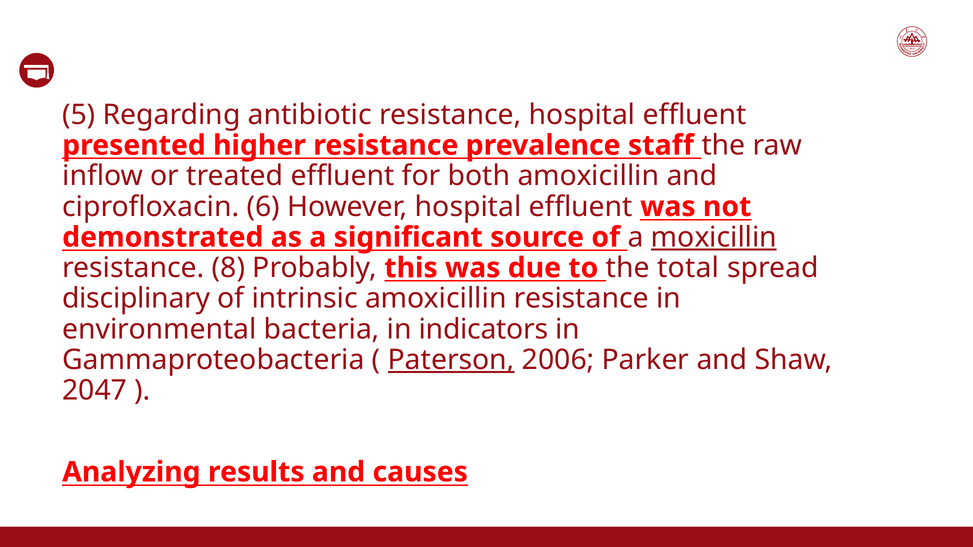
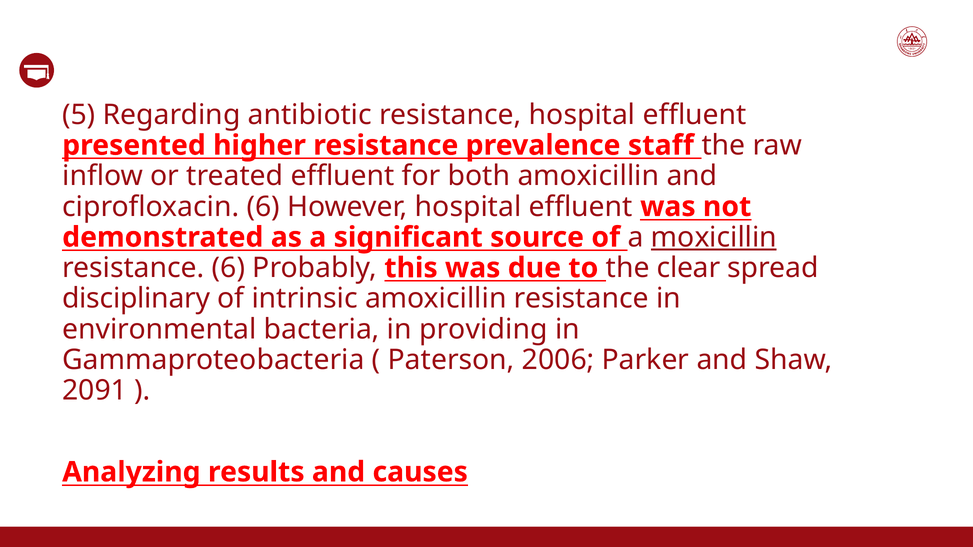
resistance 8: 8 -> 6
total: total -> clear
indicators: indicators -> providing
Paterson underline: present -> none
2047: 2047 -> 2091
